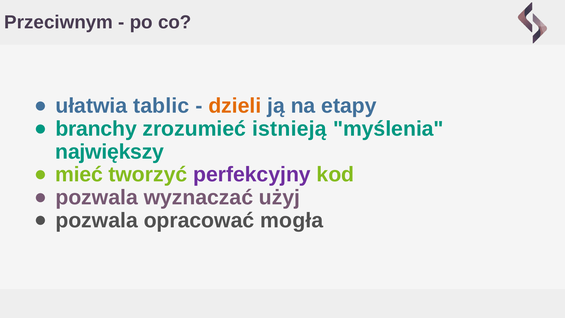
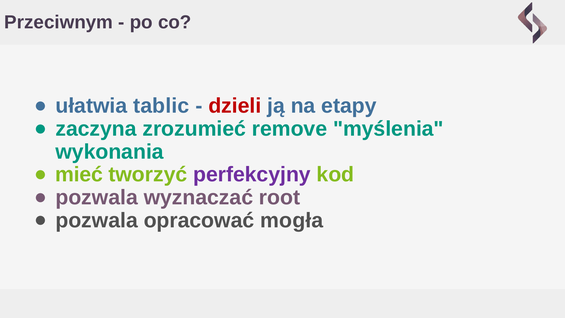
dzieli colour: orange -> red
branchy: branchy -> zaczyna
istnieją: istnieją -> remove
największy: największy -> wykonania
użyj: użyj -> root
